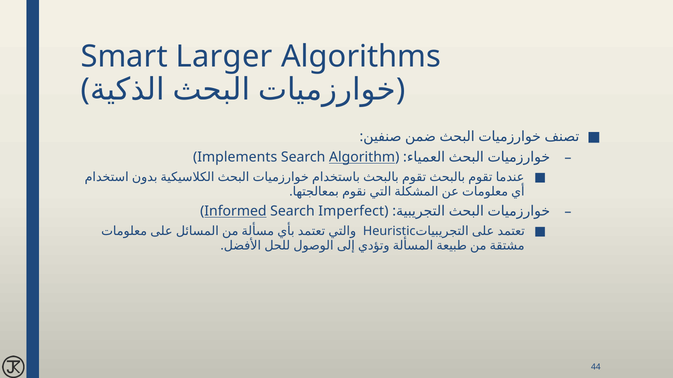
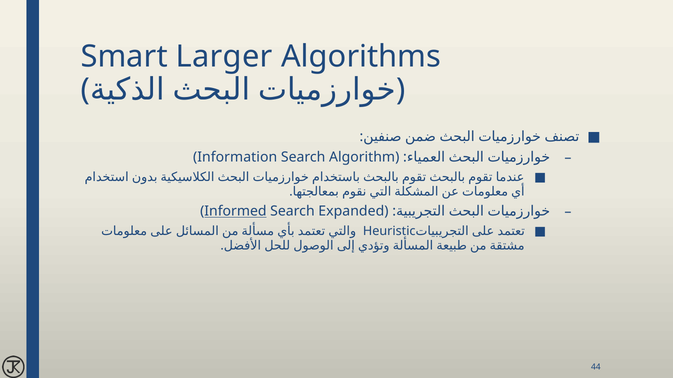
Implements: Implements -> Information
Algorithm underline: present -> none
Imperfect: Imperfect -> Expanded
